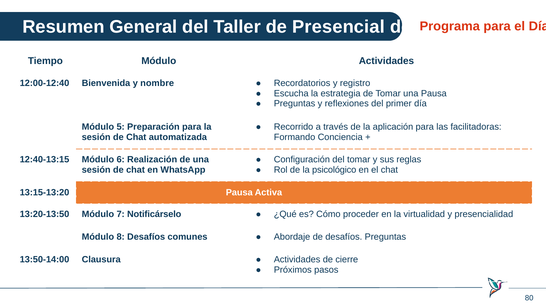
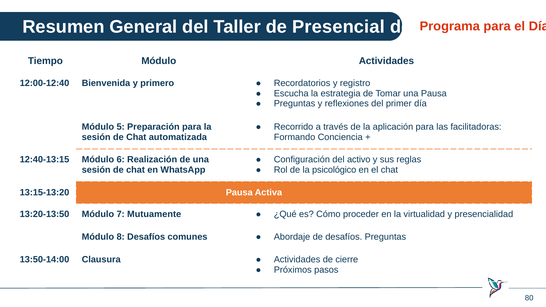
nombre: nombre -> primero
del tomar: tomar -> activo
Notificárselo: Notificárselo -> Mutuamente
